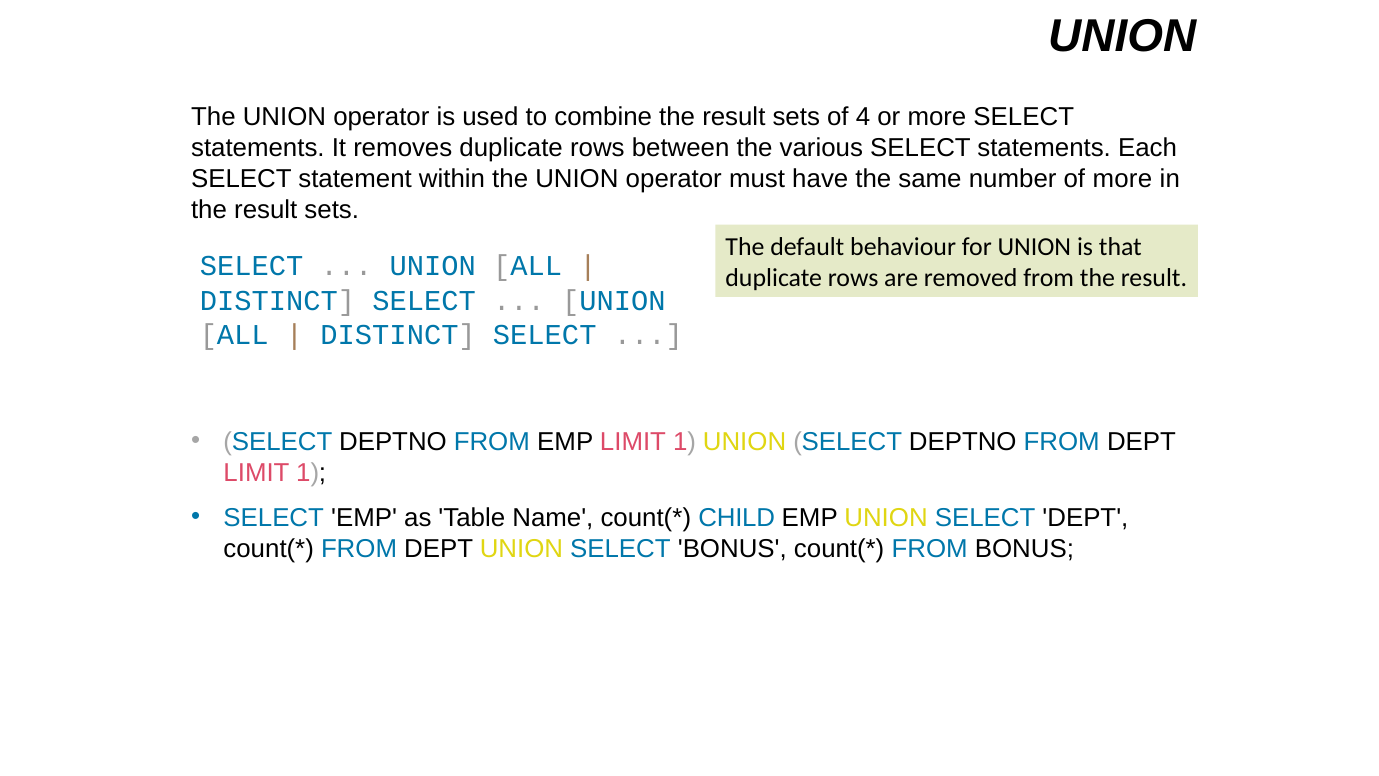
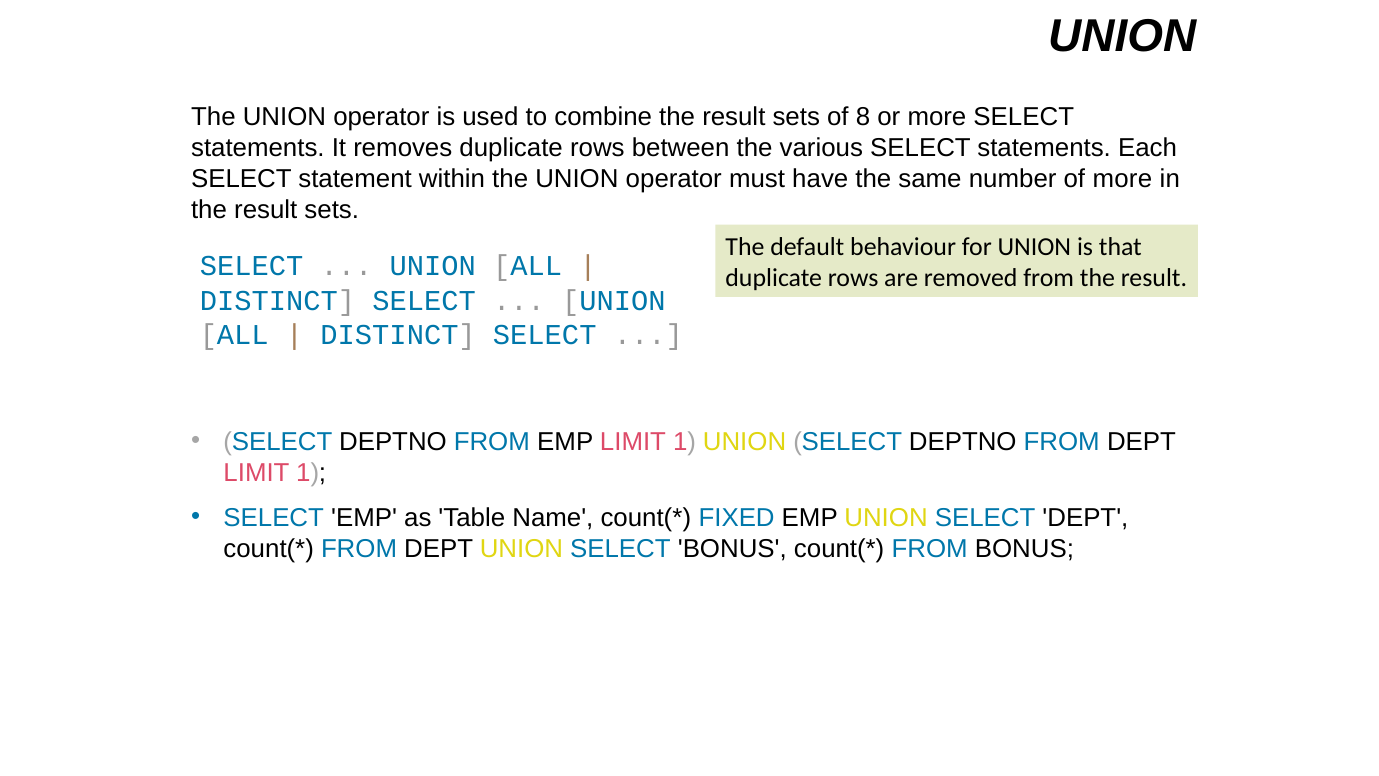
4: 4 -> 8
CHILD: CHILD -> FIXED
